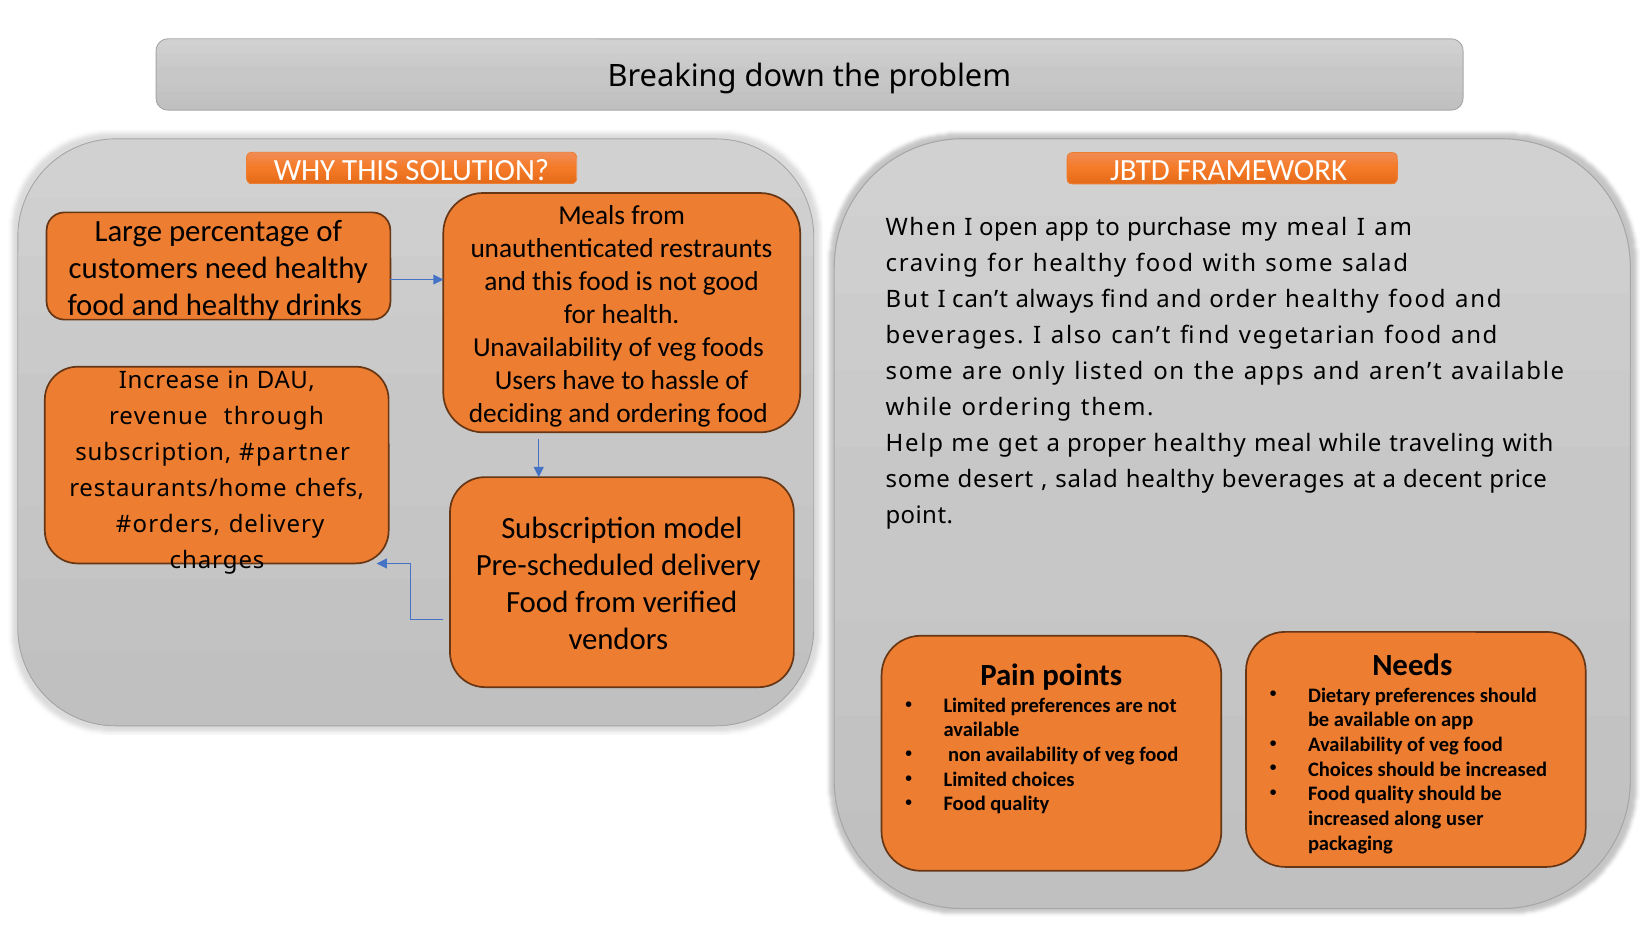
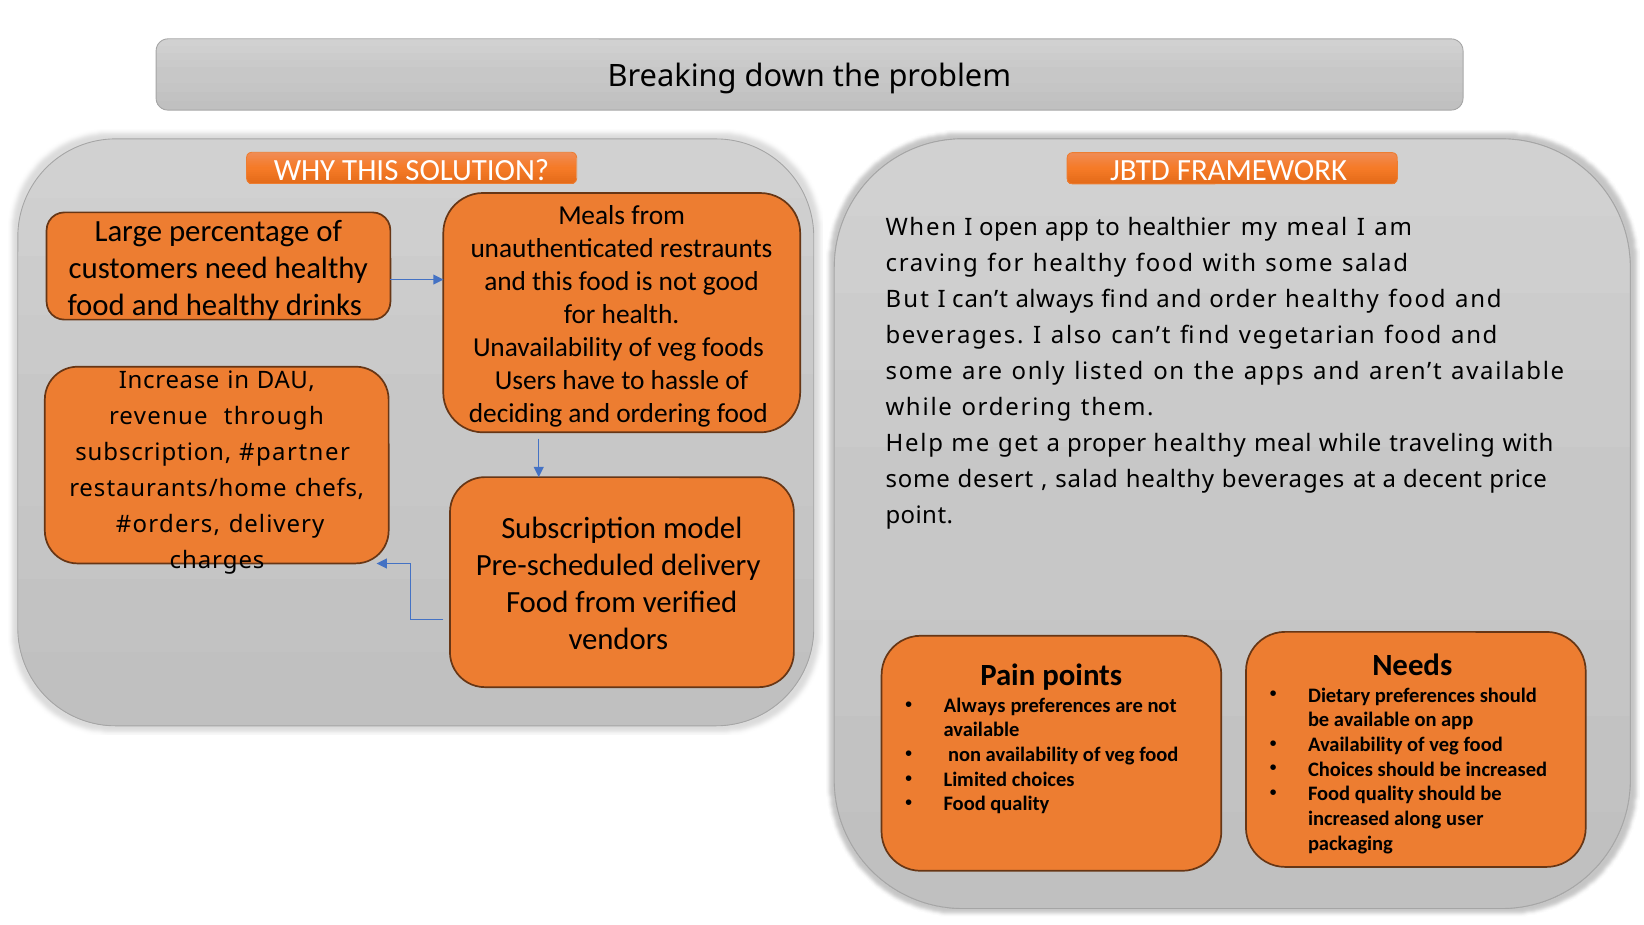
purchase: purchase -> healthier
Limited at (975, 705): Limited -> Always
